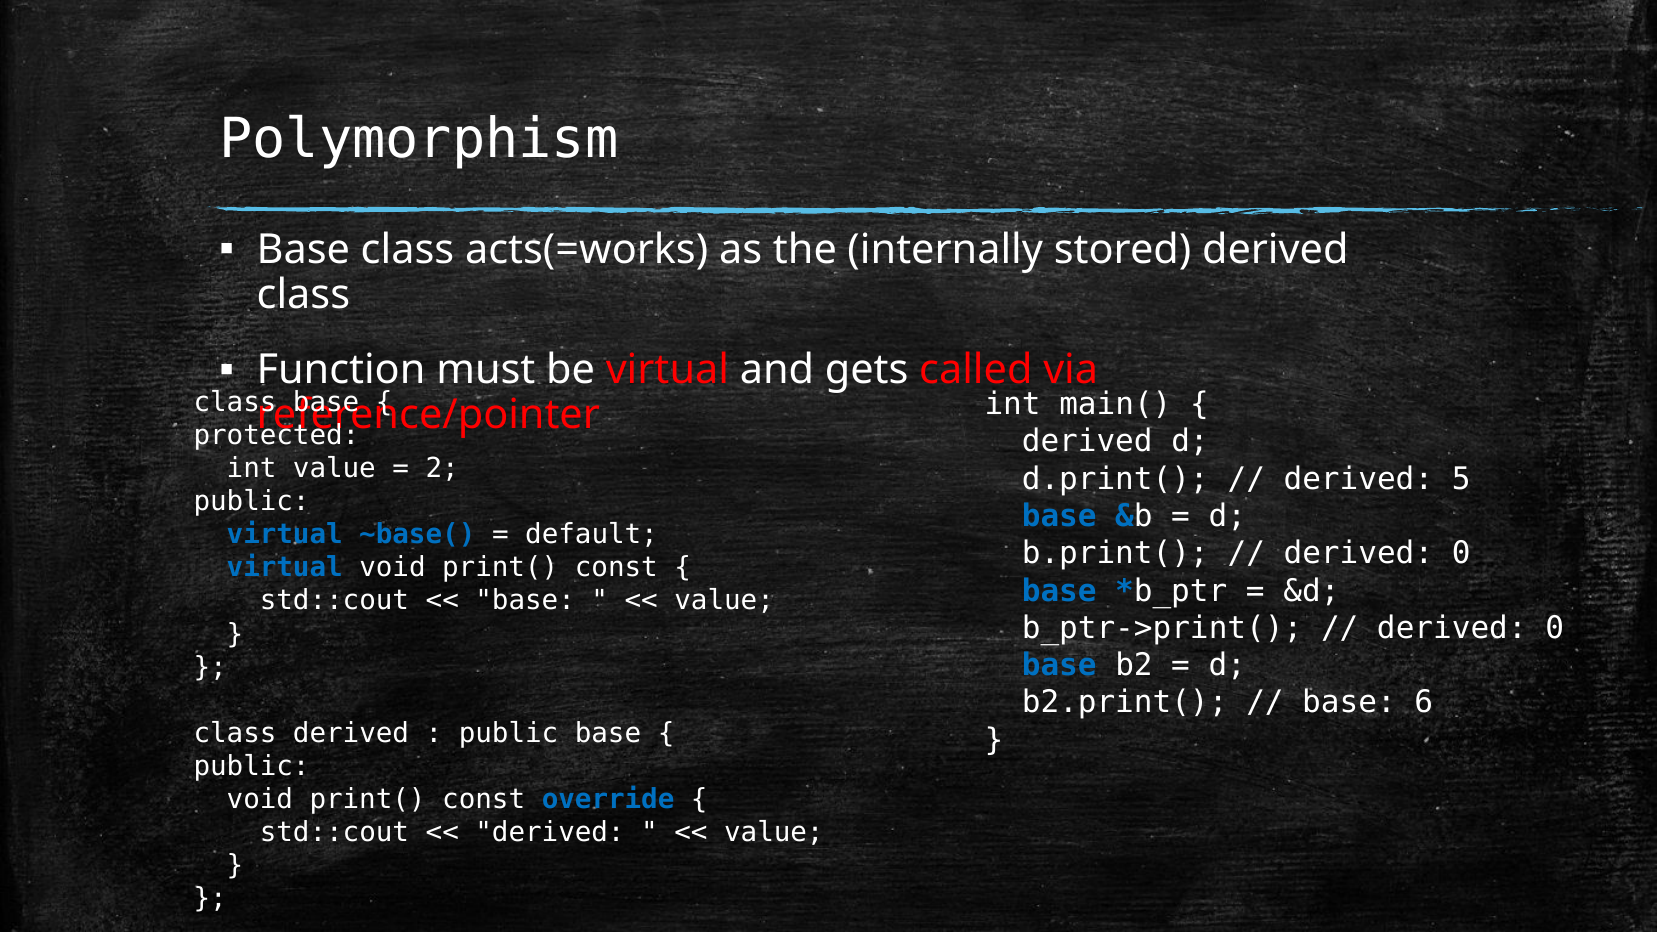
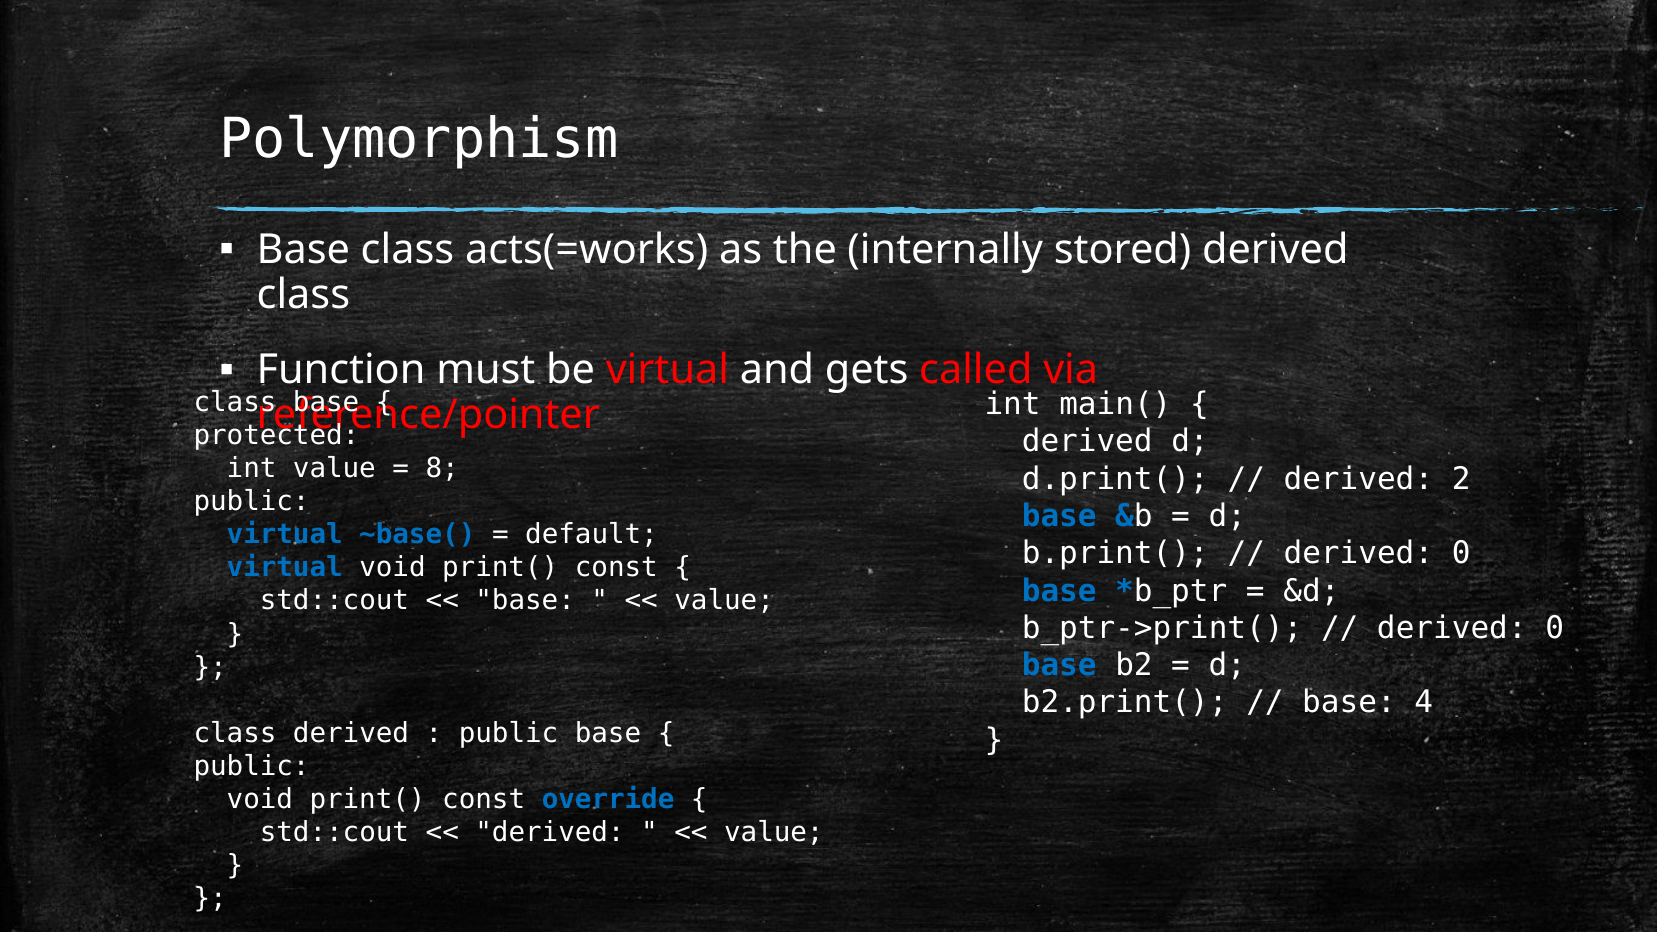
2: 2 -> 8
5: 5 -> 2
6: 6 -> 4
